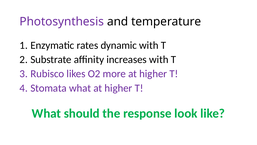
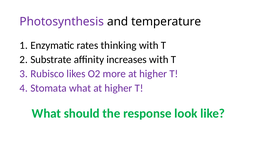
dynamic: dynamic -> thinking
